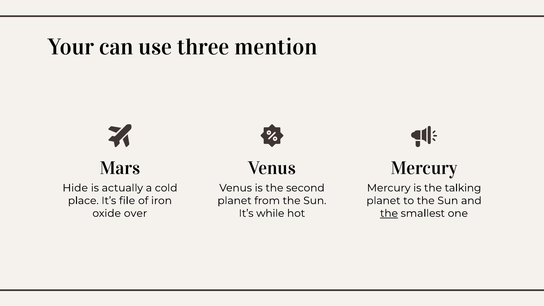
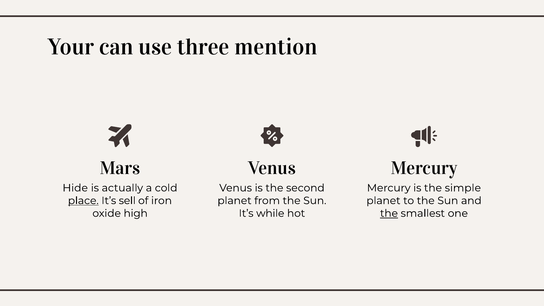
talking: talking -> simple
place underline: none -> present
file: file -> sell
over: over -> high
